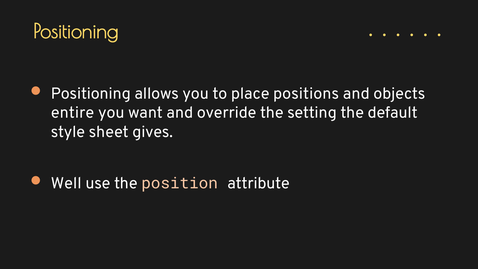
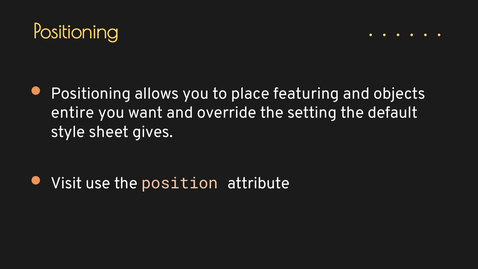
positions: positions -> featuring
Well: Well -> Visit
